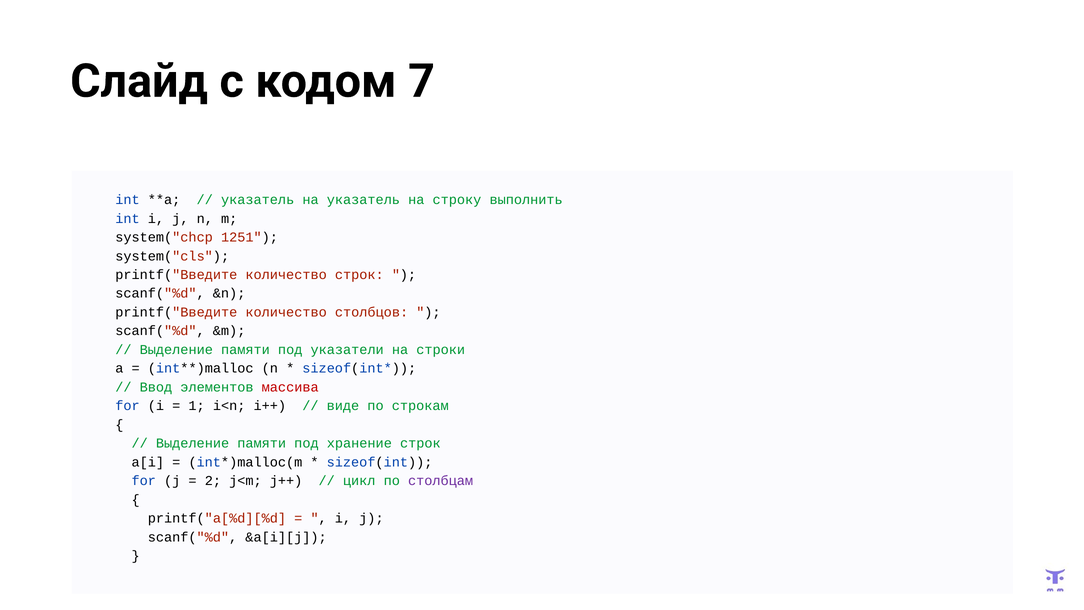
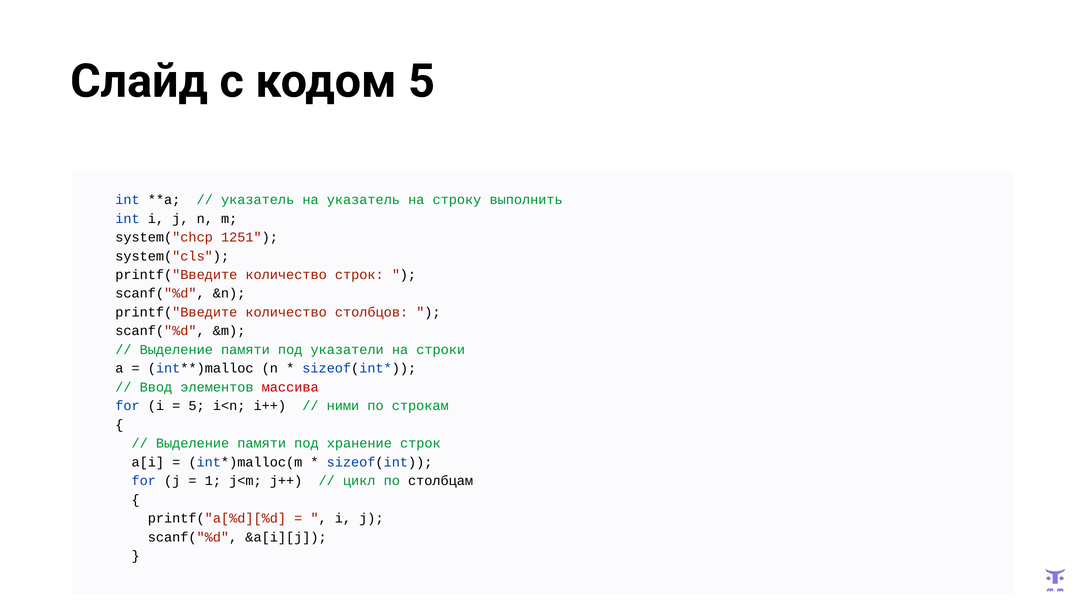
кодом 7: 7 -> 5
1 at (197, 406): 1 -> 5
виде: виде -> ними
2: 2 -> 1
столбцам colour: purple -> black
